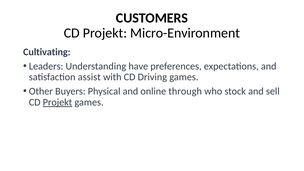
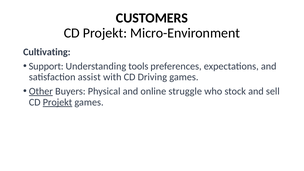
Leaders: Leaders -> Support
have: have -> tools
Other underline: none -> present
through: through -> struggle
